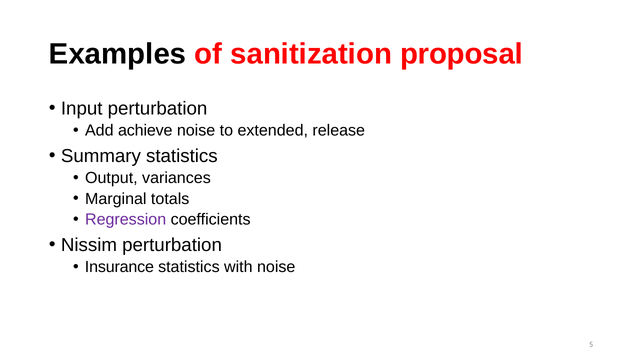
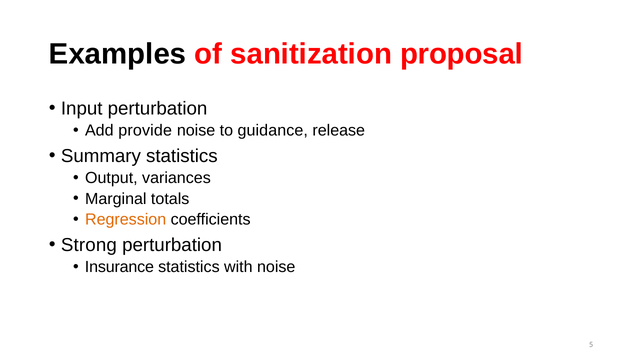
achieve: achieve -> provide
extended: extended -> guidance
Regression colour: purple -> orange
Nissim: Nissim -> Strong
